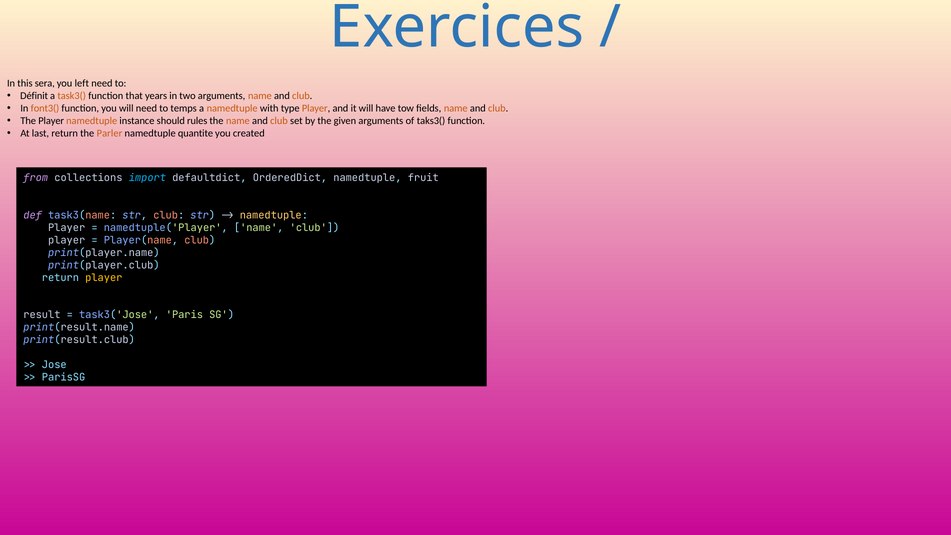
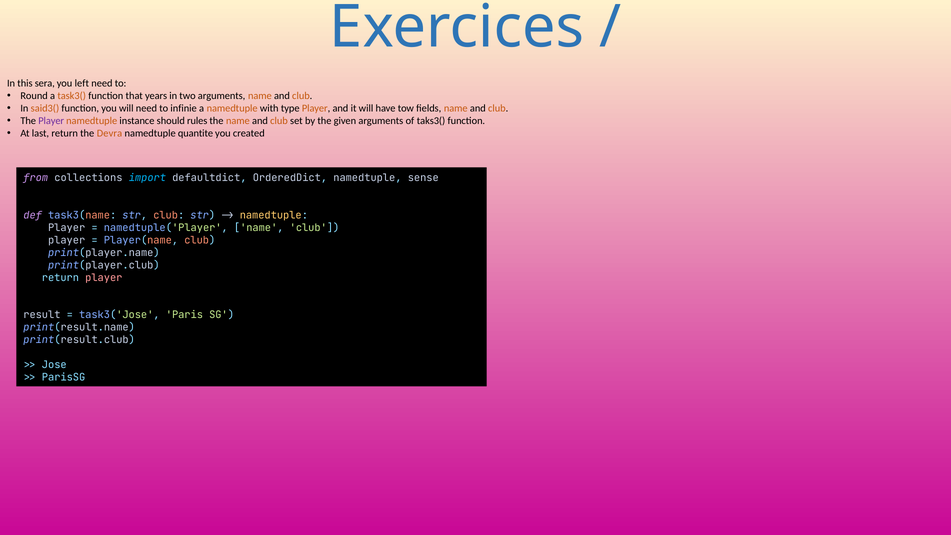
Définit: Définit -> Round
font3(: font3( -> said3(
temps: temps -> infinie
Player at (51, 121) colour: black -> purple
Parler: Parler -> Devra
fruit: fruit -> sense
player at (104, 278) colour: yellow -> pink
